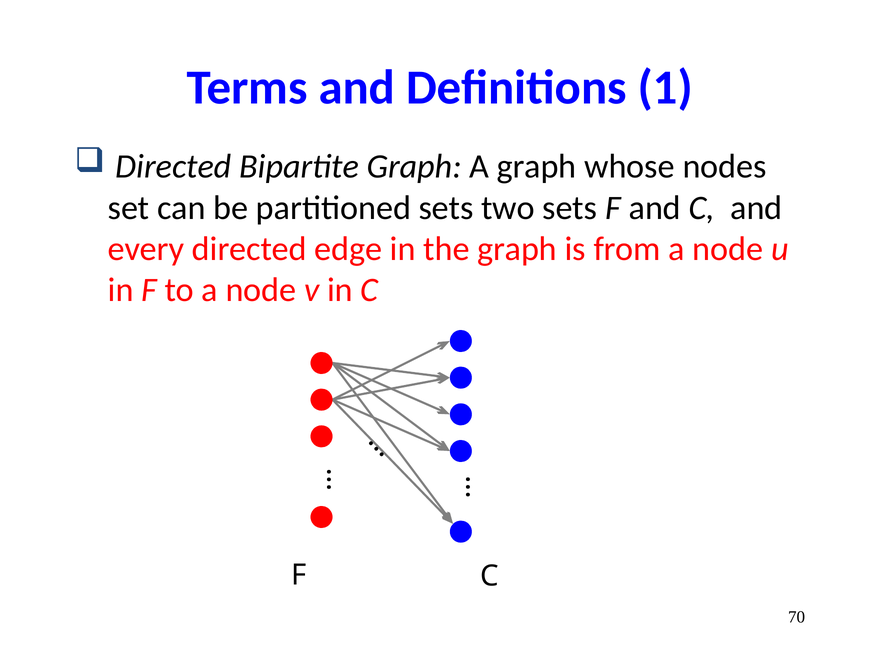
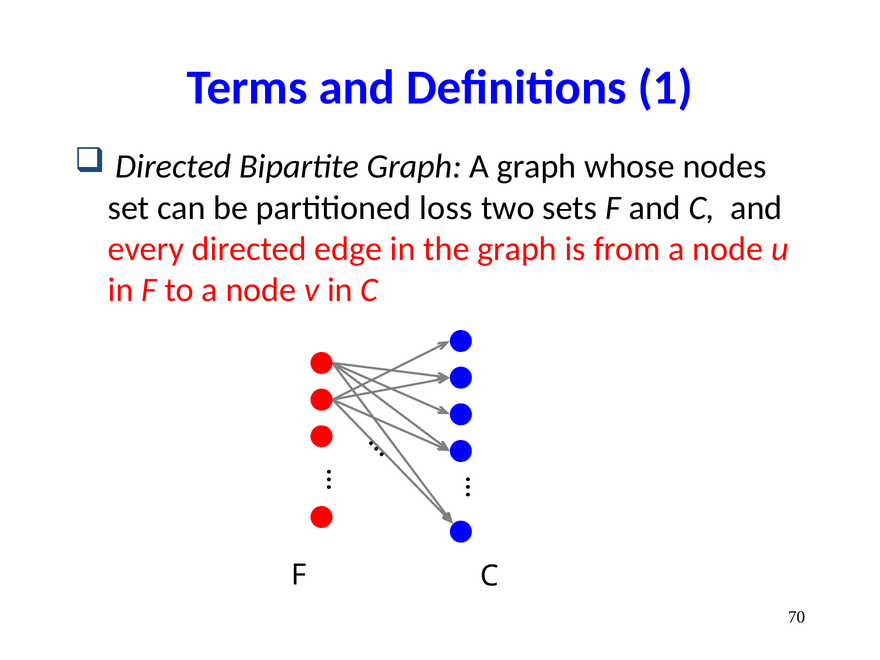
partitioned sets: sets -> loss
